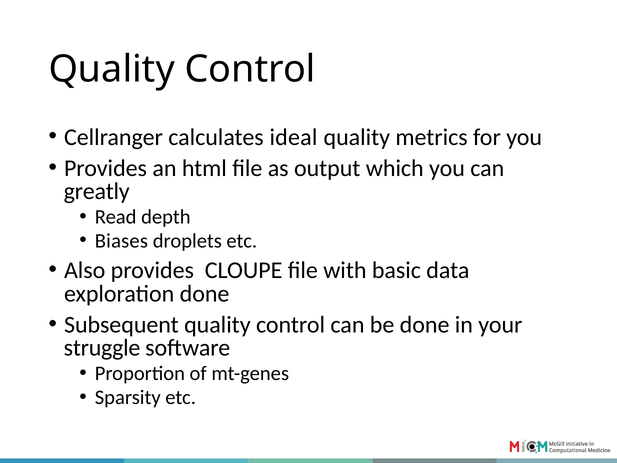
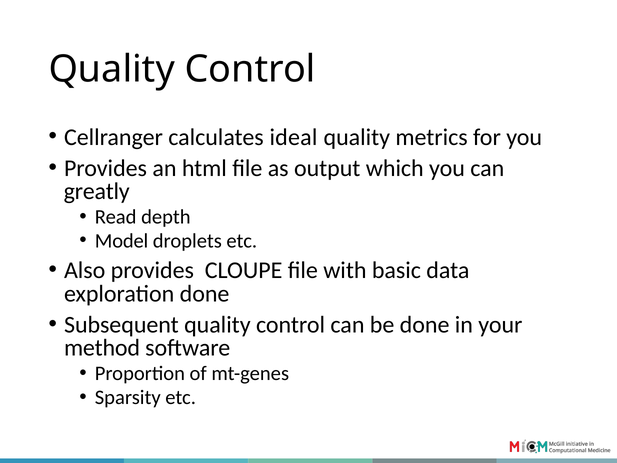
Biases: Biases -> Model
struggle: struggle -> method
